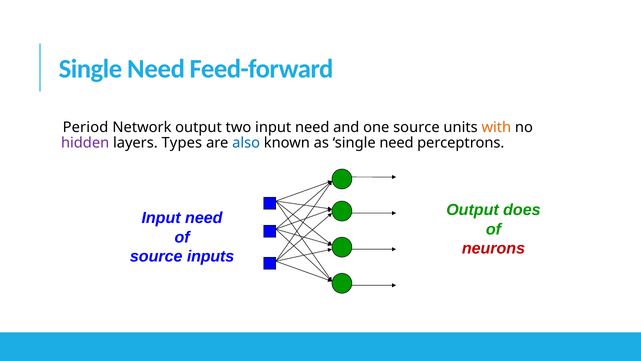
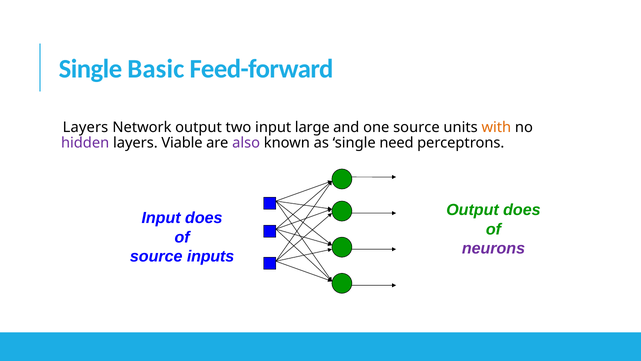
Need at (156, 69): Need -> Basic
Period at (85, 127): Period -> Layers
two input need: need -> large
Types: Types -> Viable
also colour: blue -> purple
need at (204, 218): need -> does
neurons colour: red -> purple
